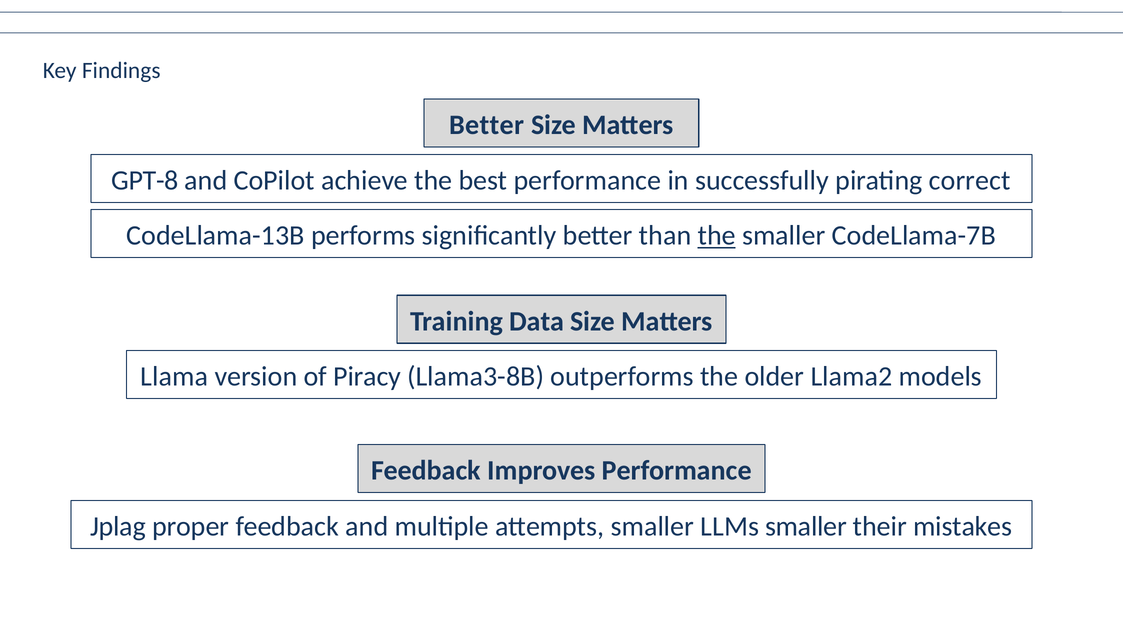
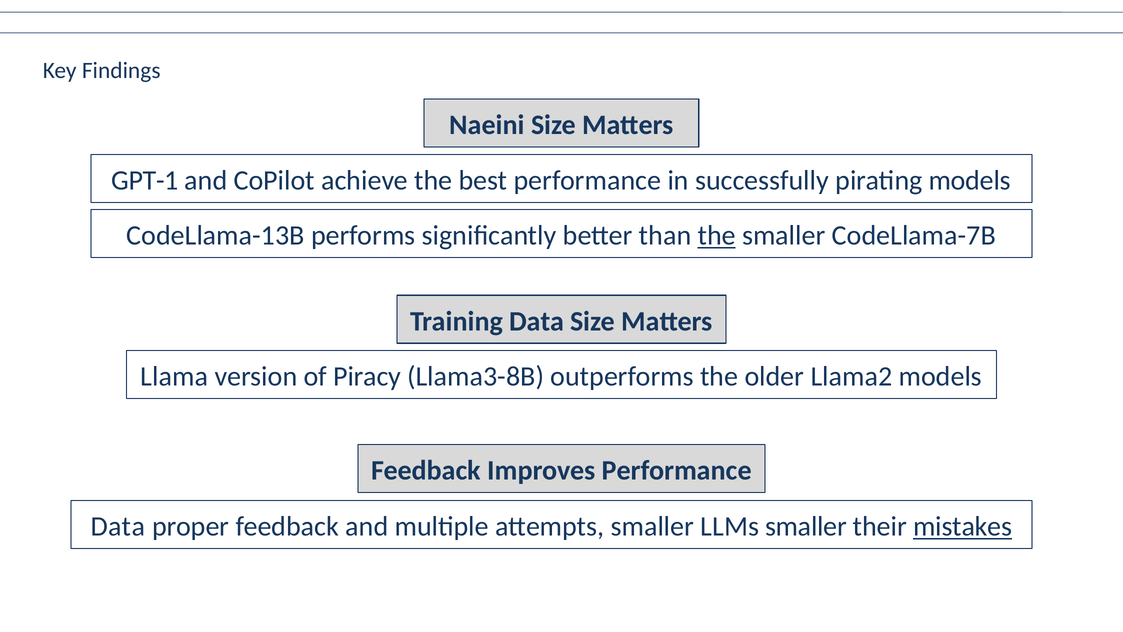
Better at (487, 125): Better -> Naeini
GPT-8: GPT-8 -> GPT-1
pirating correct: correct -> models
Jplag at (118, 526): Jplag -> Data
mistakes underline: none -> present
